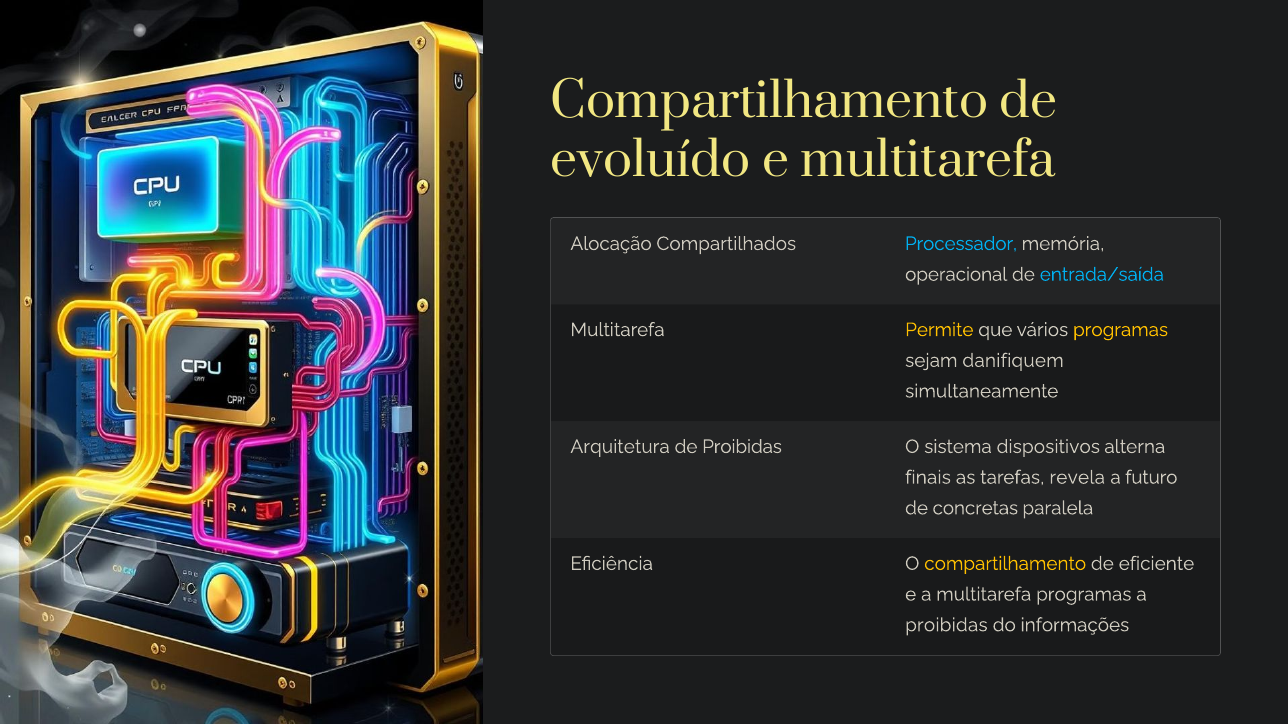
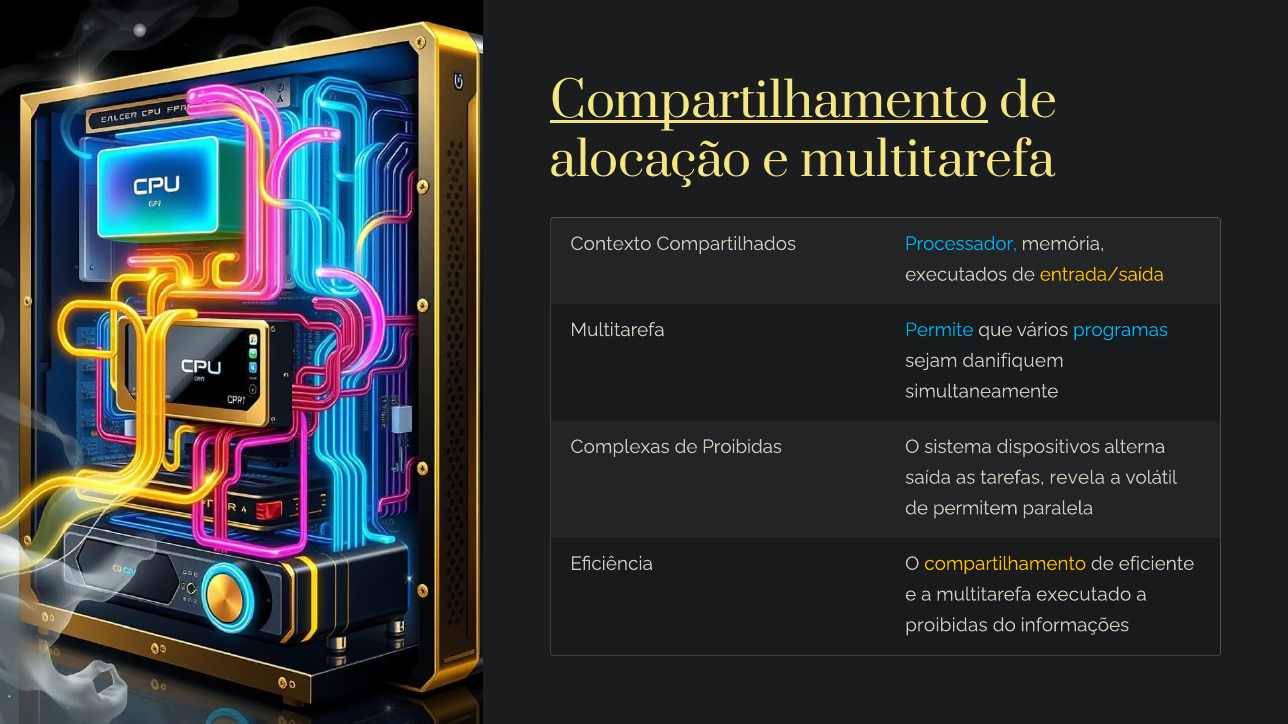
Compartilhamento at (769, 101) underline: none -> present
evoluído: evoluído -> alocação
Alocação: Alocação -> Contexto
operacional: operacional -> executados
entrada/saída colour: light blue -> yellow
Permite colour: yellow -> light blue
programas at (1121, 330) colour: yellow -> light blue
Arquitetura: Arquitetura -> Complexas
finais: finais -> saída
futuro: futuro -> volátil
concretas: concretas -> permitem
multitarefa programas: programas -> executado
